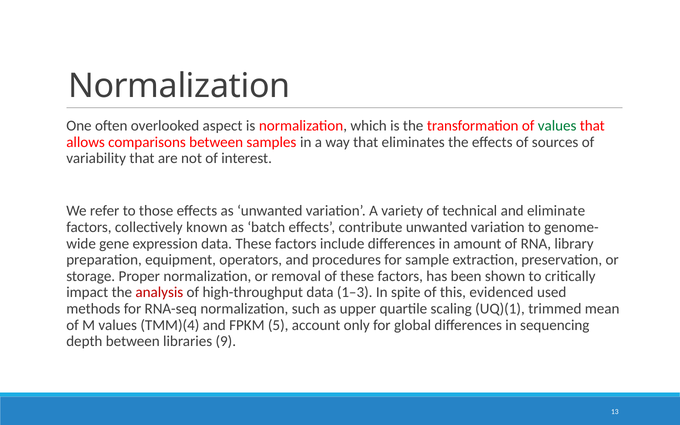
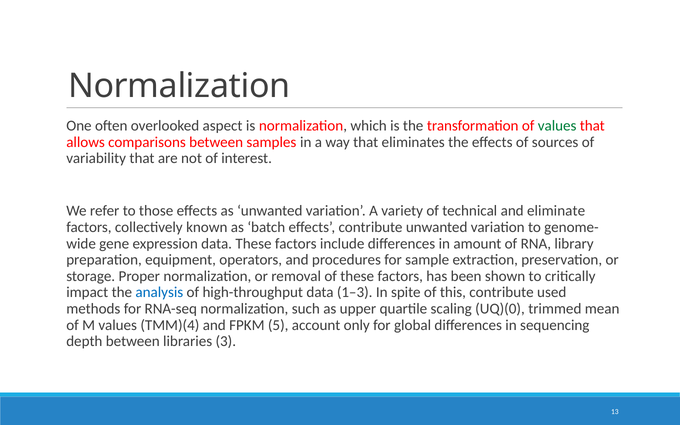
analysis colour: red -> blue
this evidenced: evidenced -> contribute
UQ)(1: UQ)(1 -> UQ)(0
9: 9 -> 3
